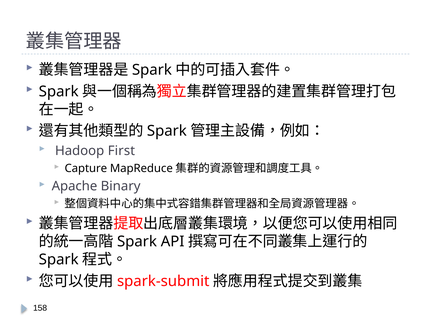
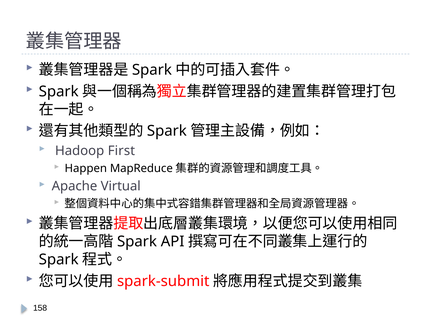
Capture: Capture -> Happen
Binary: Binary -> Virtual
